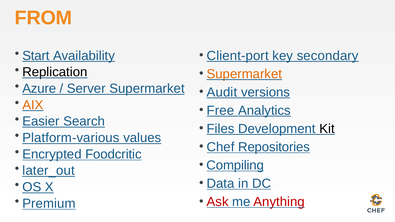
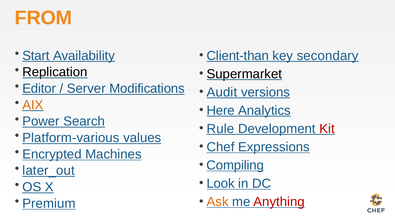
Client-port: Client-port -> Client-than
Supermarket at (244, 74) colour: orange -> black
Azure: Azure -> Editor
Server Supermarket: Supermarket -> Modifications
Free: Free -> Here
Easier: Easier -> Power
Files: Files -> Rule
Kit colour: black -> red
Repositories: Repositories -> Expressions
Foodcritic: Foodcritic -> Machines
Data: Data -> Look
Ask colour: red -> orange
